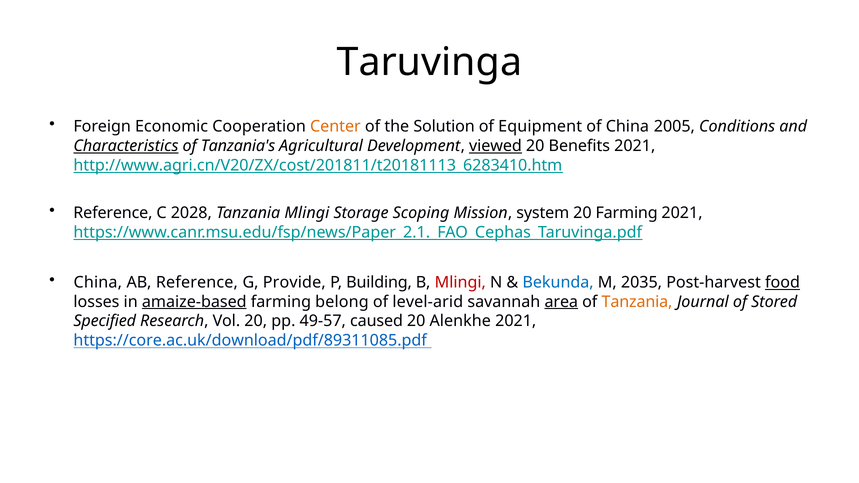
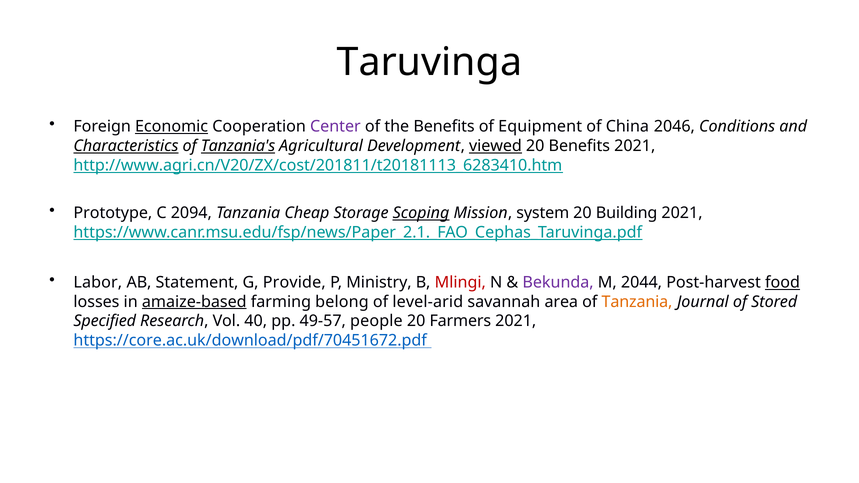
Economic underline: none -> present
Center colour: orange -> purple
the Solution: Solution -> Benefits
2005: 2005 -> 2046
Tanzania's underline: none -> present
Reference at (113, 213): Reference -> Prototype
2028: 2028 -> 2094
Tanzania Mlingi: Mlingi -> Cheap
Scoping underline: none -> present
20 Farming: Farming -> Building
China at (98, 283): China -> Labor
AB Reference: Reference -> Statement
Building: Building -> Ministry
Bekunda colour: blue -> purple
2035: 2035 -> 2044
area underline: present -> none
Vol 20: 20 -> 40
caused: caused -> people
Alenkhe: Alenkhe -> Farmers
https://core.ac.uk/download/pdf/89311085.pdf: https://core.ac.uk/download/pdf/89311085.pdf -> https://core.ac.uk/download/pdf/70451672.pdf
